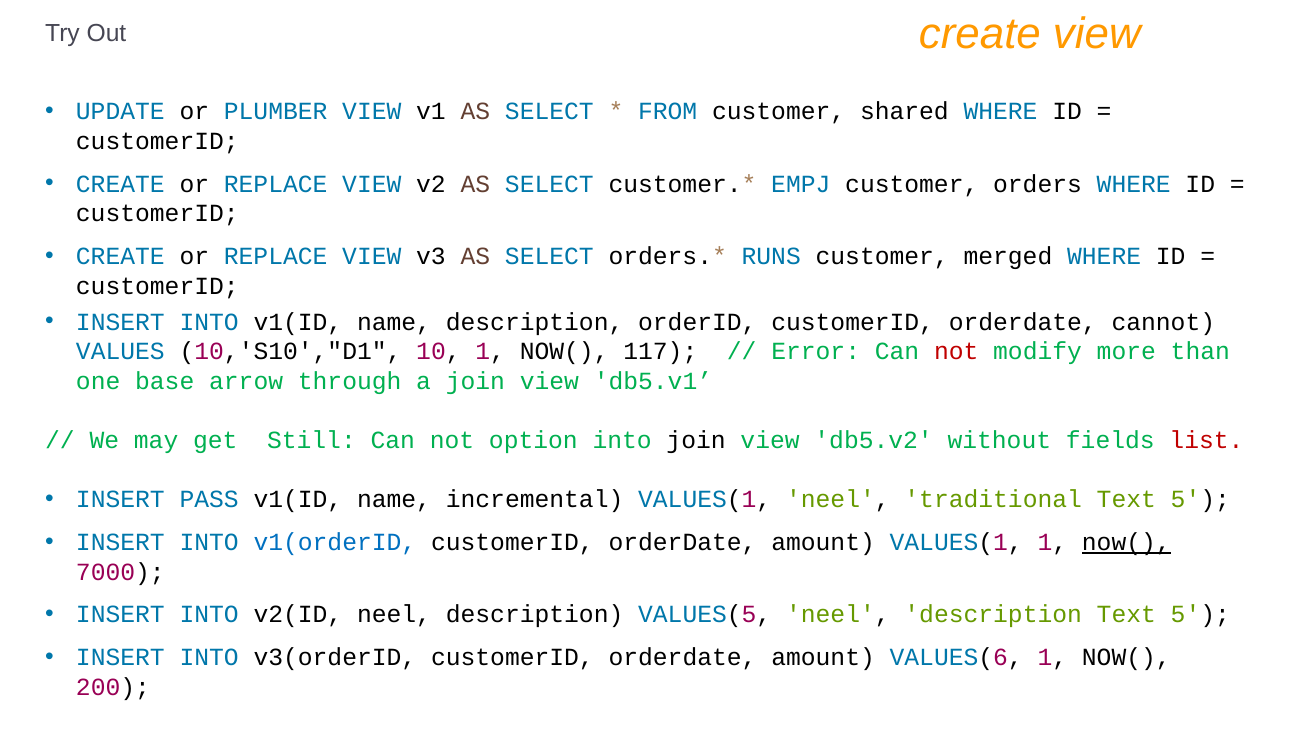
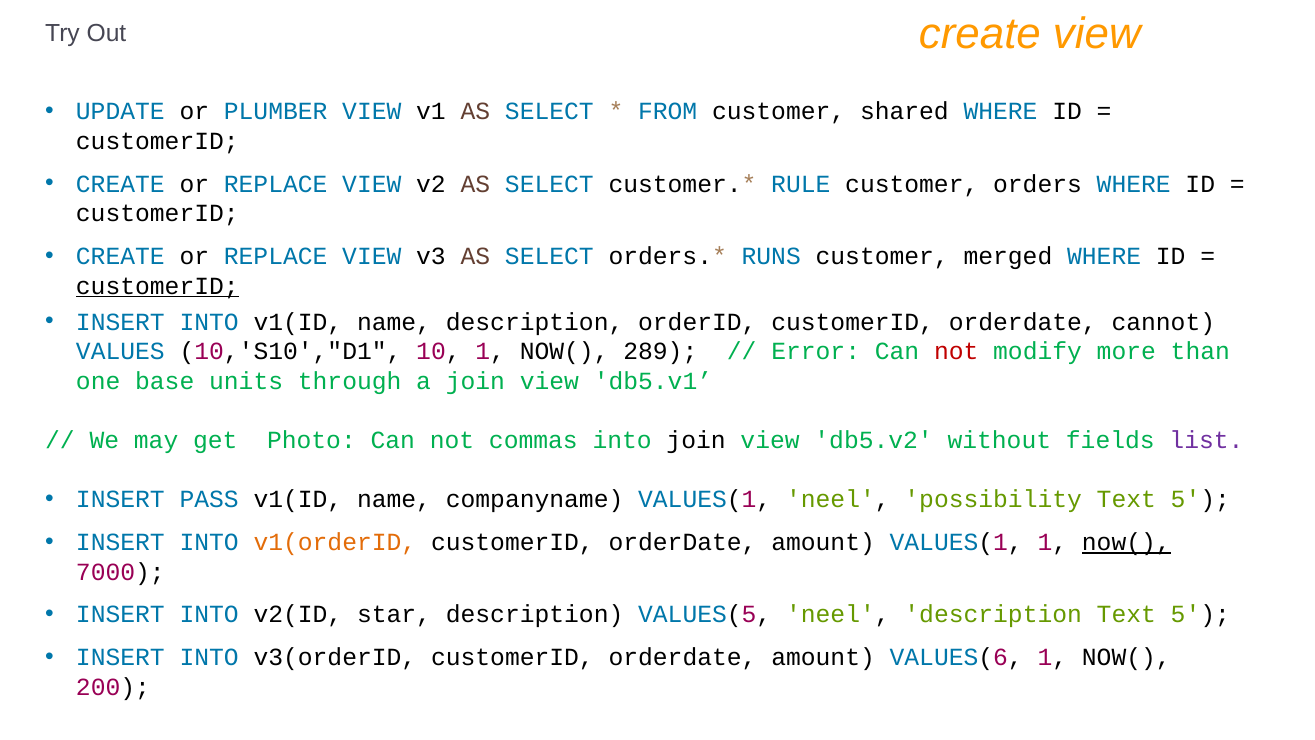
EMPJ: EMPJ -> RULE
customerID at (157, 286) underline: none -> present
117: 117 -> 289
arrow: arrow -> units
Still: Still -> Photo
option: option -> commas
list colour: red -> purple
incremental: incremental -> companyname
traditional: traditional -> possibility
v1(orderID colour: blue -> orange
v2(ID neel: neel -> star
